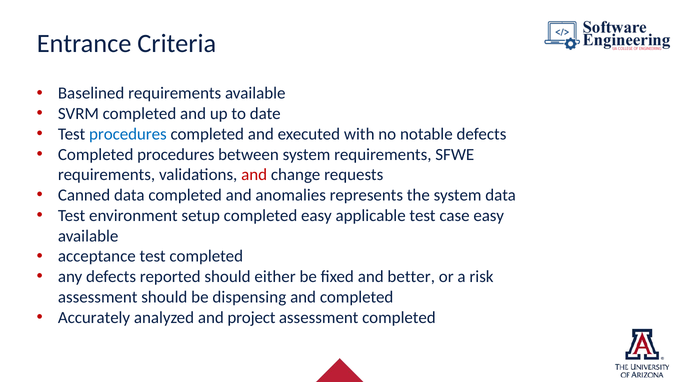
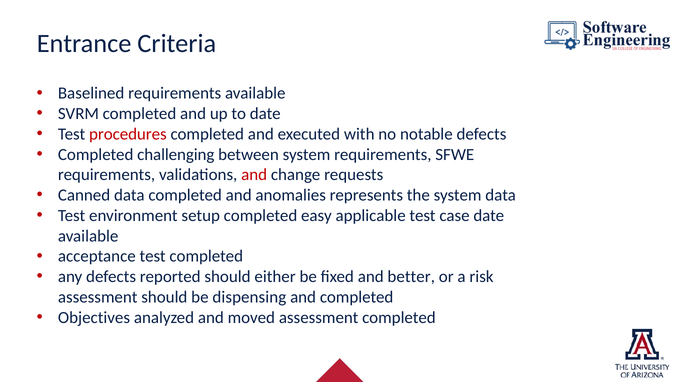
procedures at (128, 134) colour: blue -> red
Completed procedures: procedures -> challenging
case easy: easy -> date
Accurately: Accurately -> Objectives
project: project -> moved
